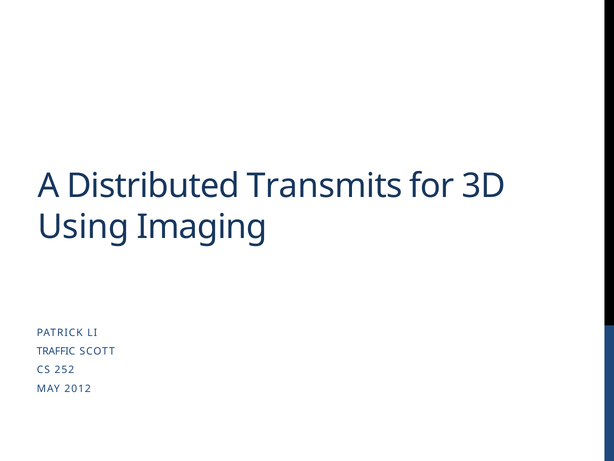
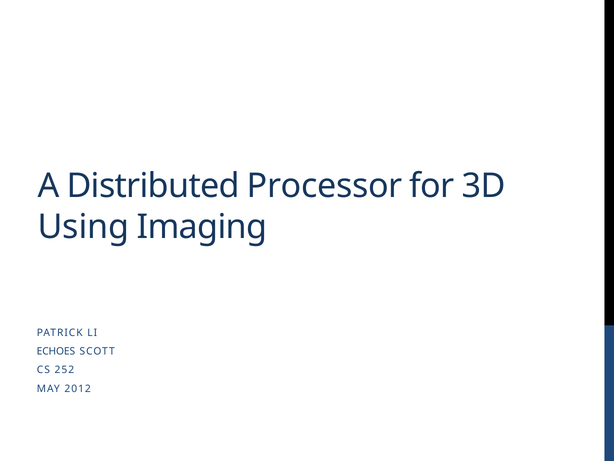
Transmits: Transmits -> Processor
TRAFFIC: TRAFFIC -> ECHOES
